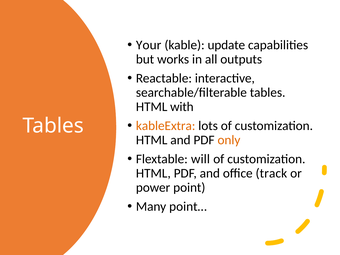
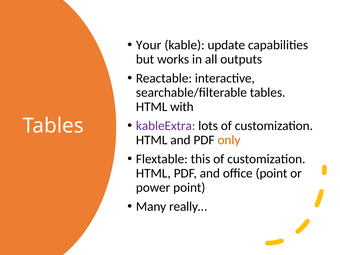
kableExtra colour: orange -> purple
will: will -> this
office track: track -> point
point…: point… -> really…
